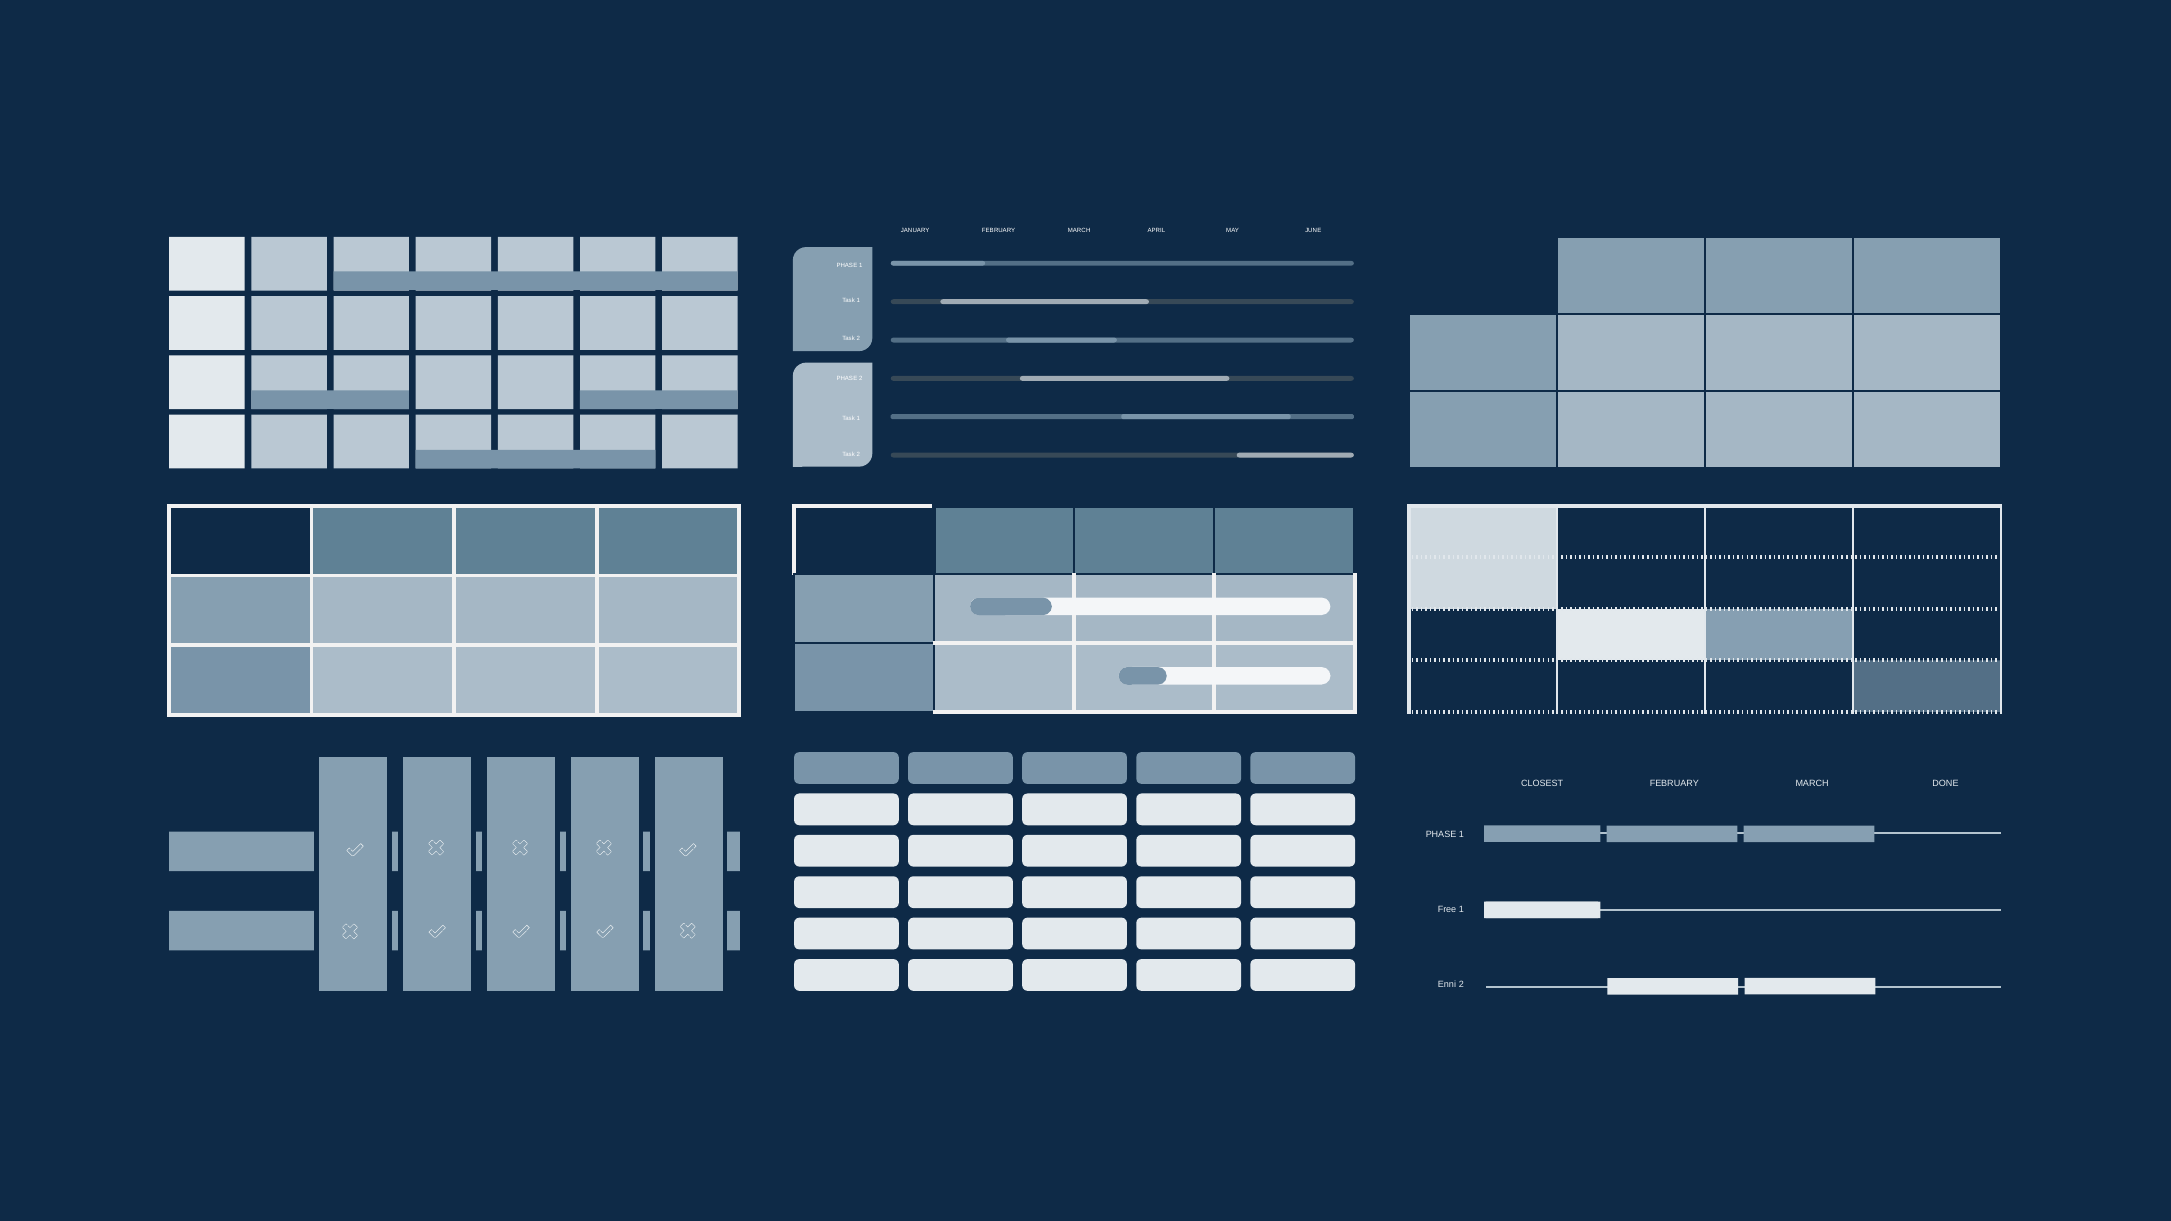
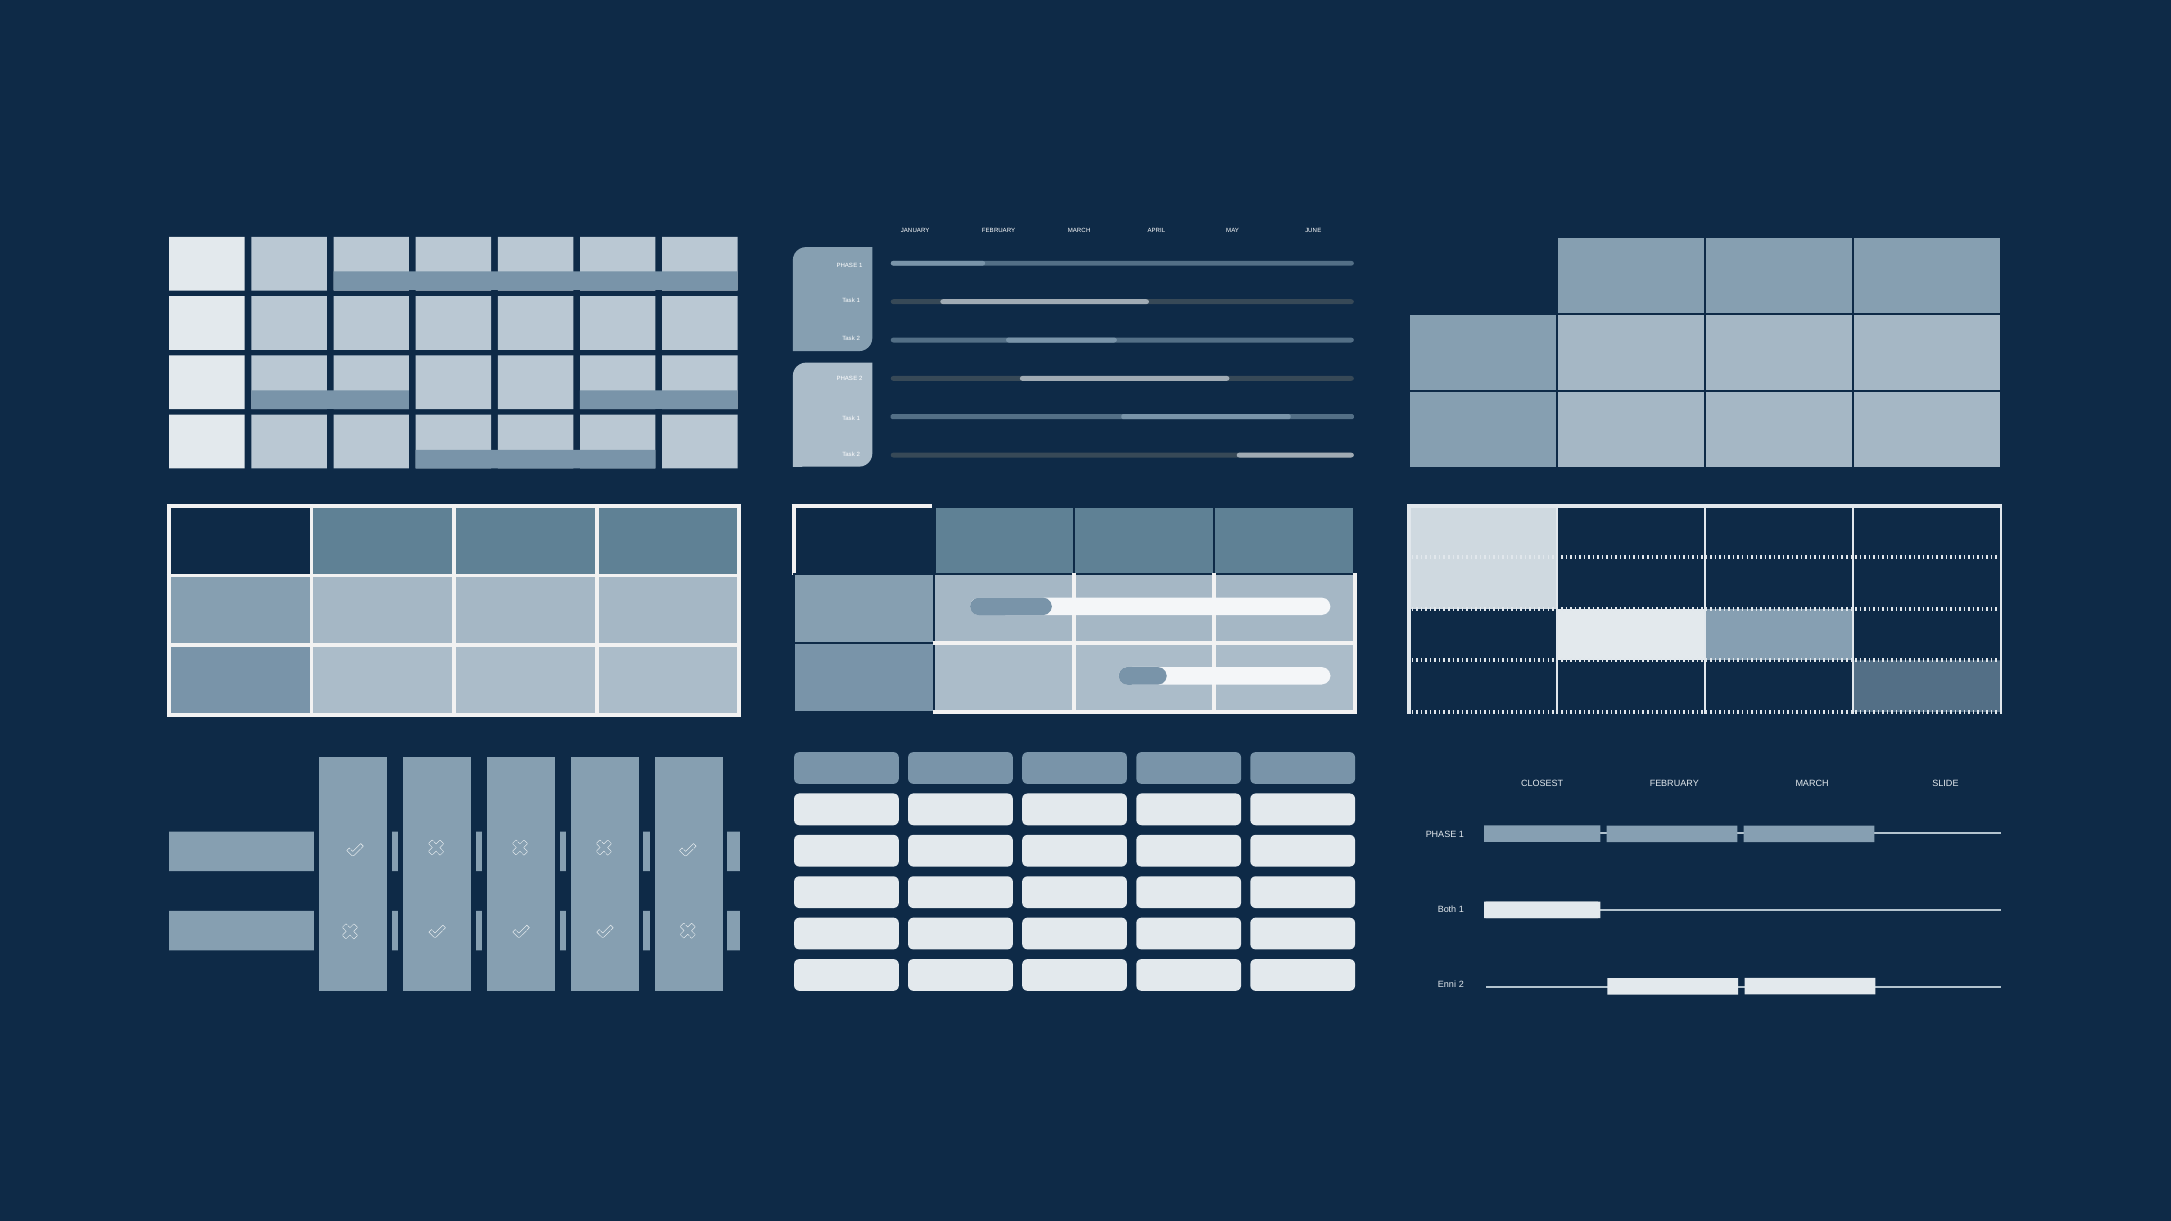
DONE: DONE -> SLIDE
Free: Free -> Both
